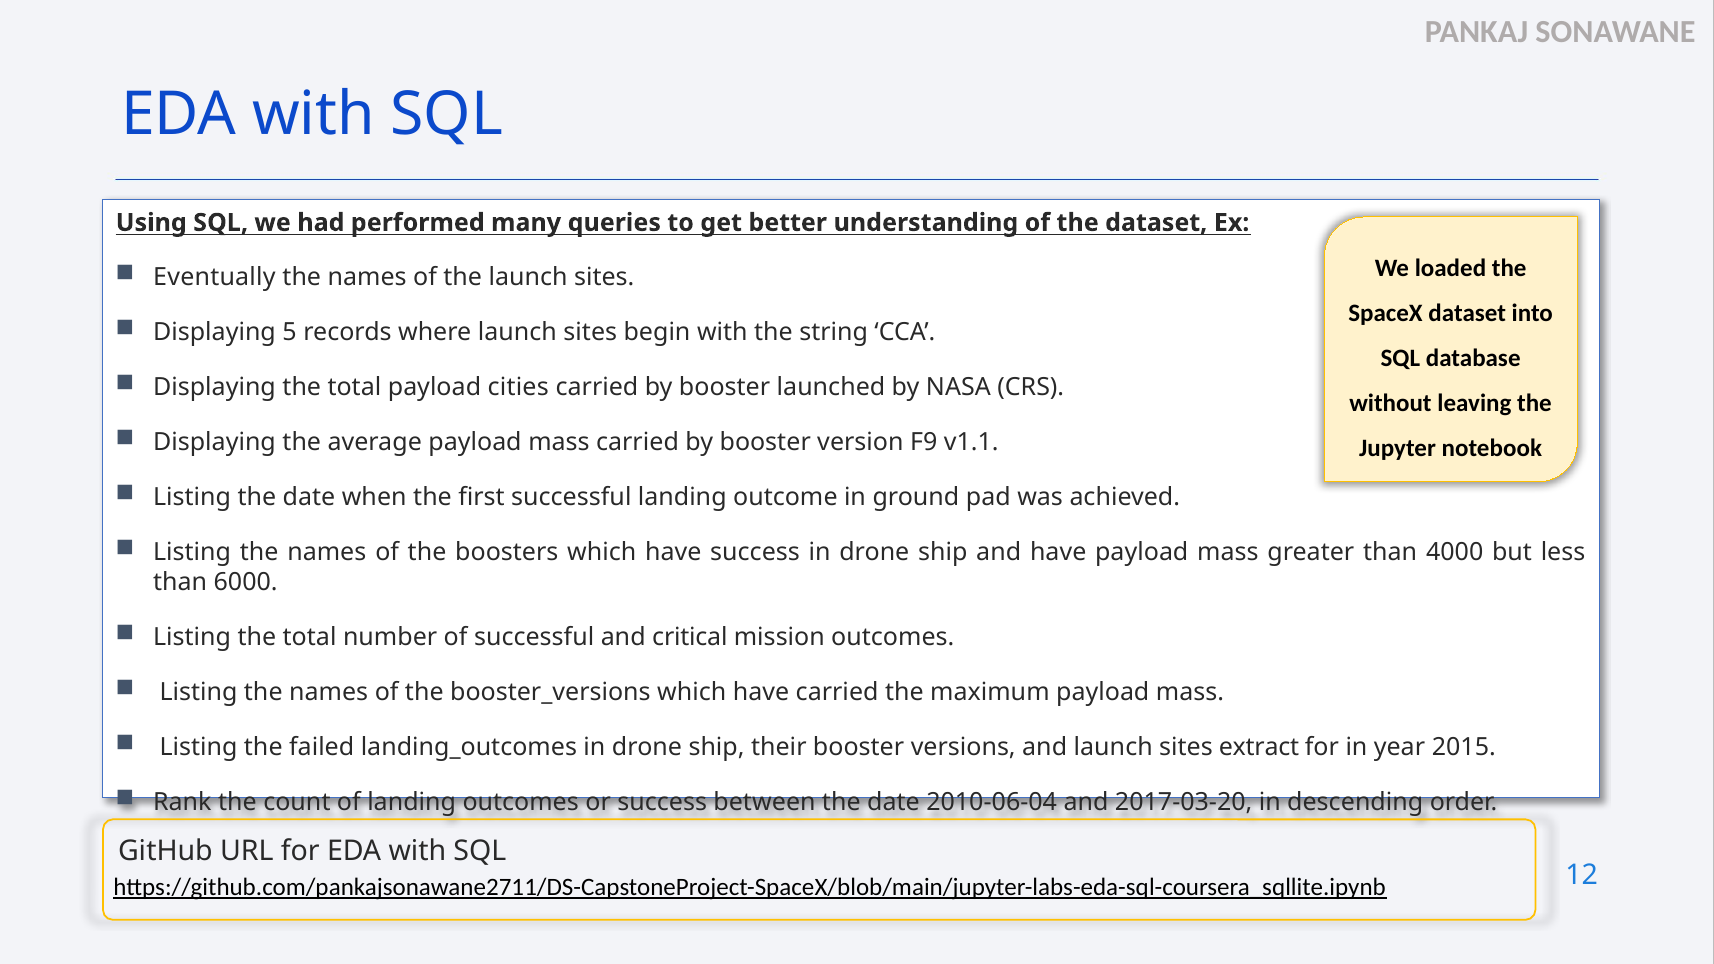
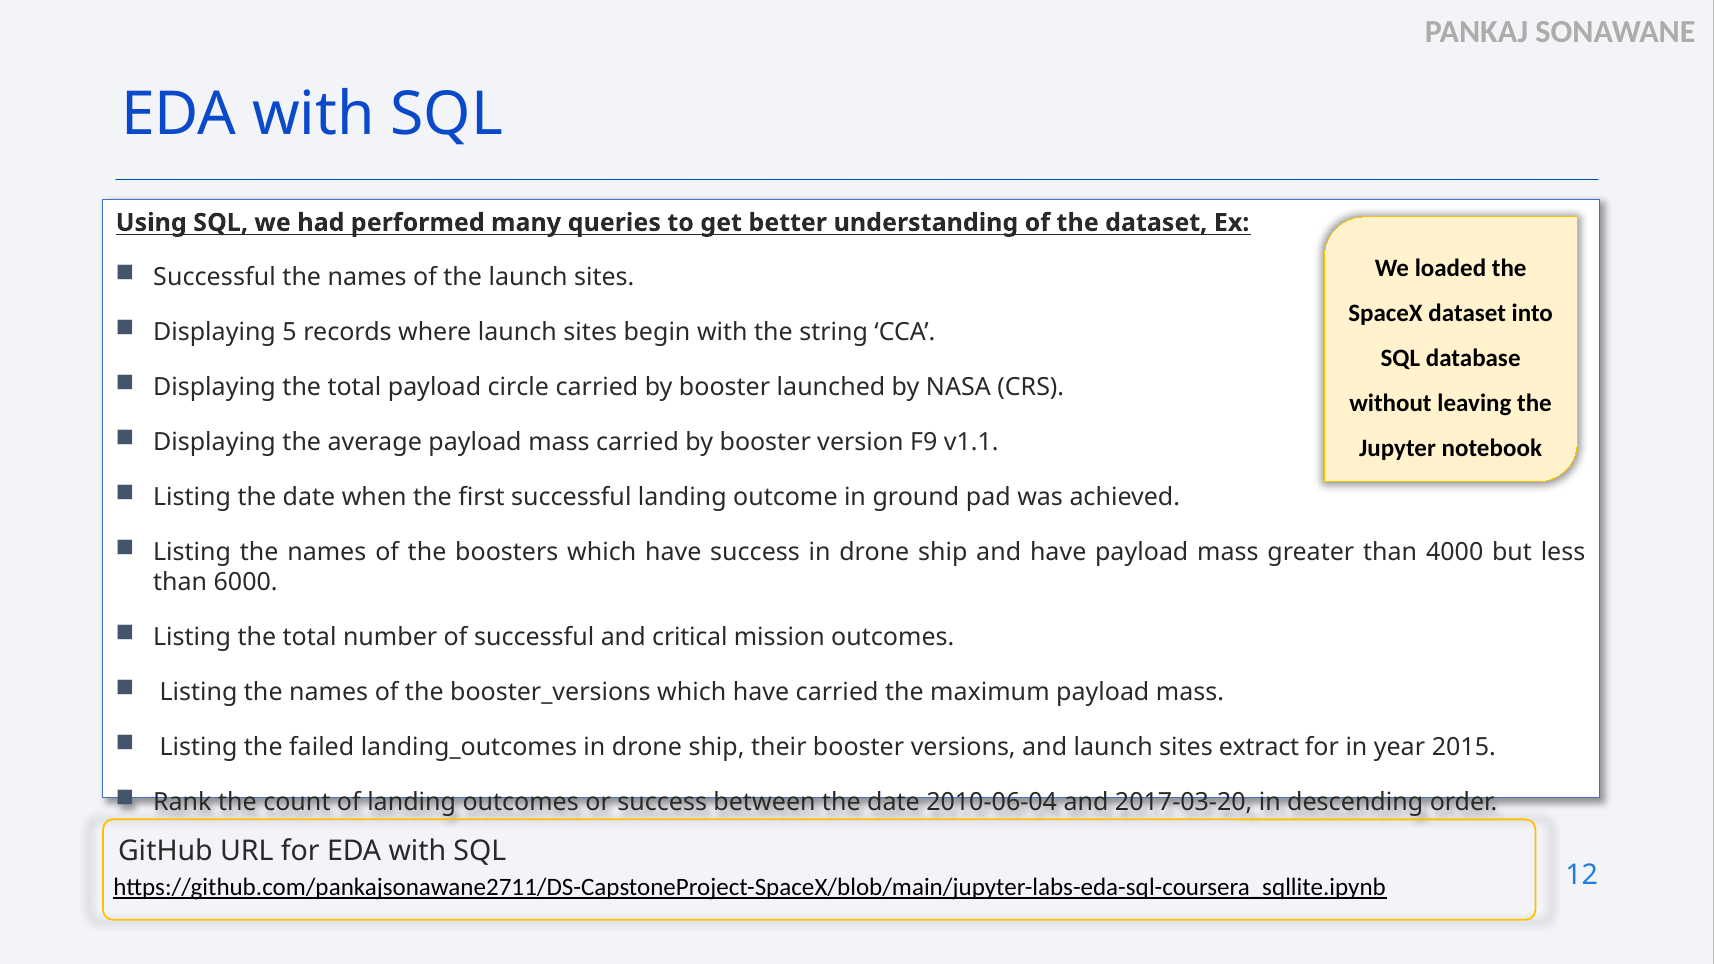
Eventually at (214, 278): Eventually -> Successful
cities: cities -> circle
